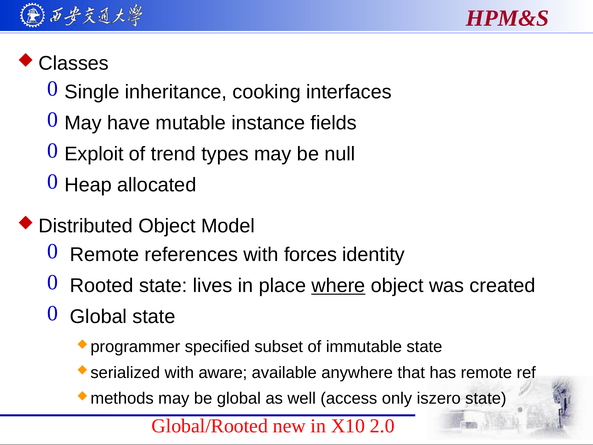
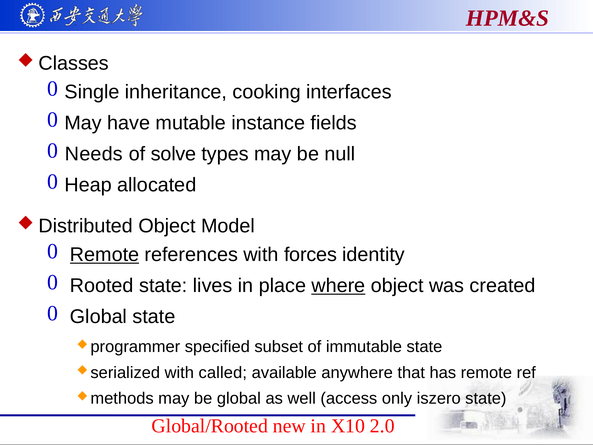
Exploit: Exploit -> Needs
trend: trend -> solve
Remote at (105, 254) underline: none -> present
aware: aware -> called
